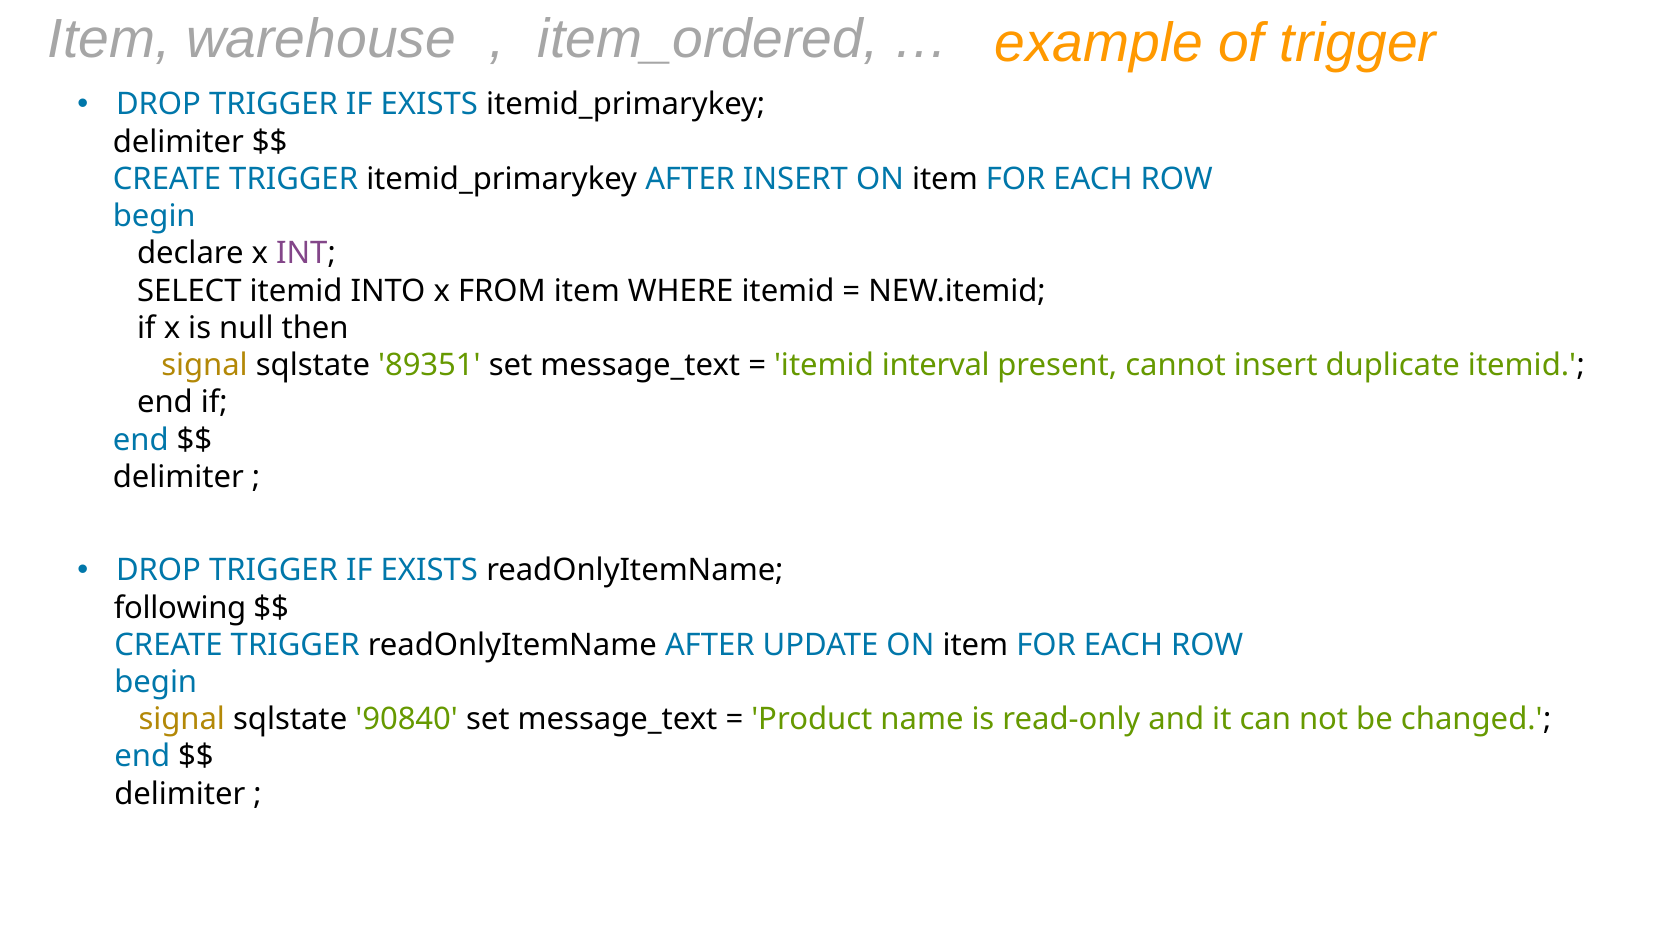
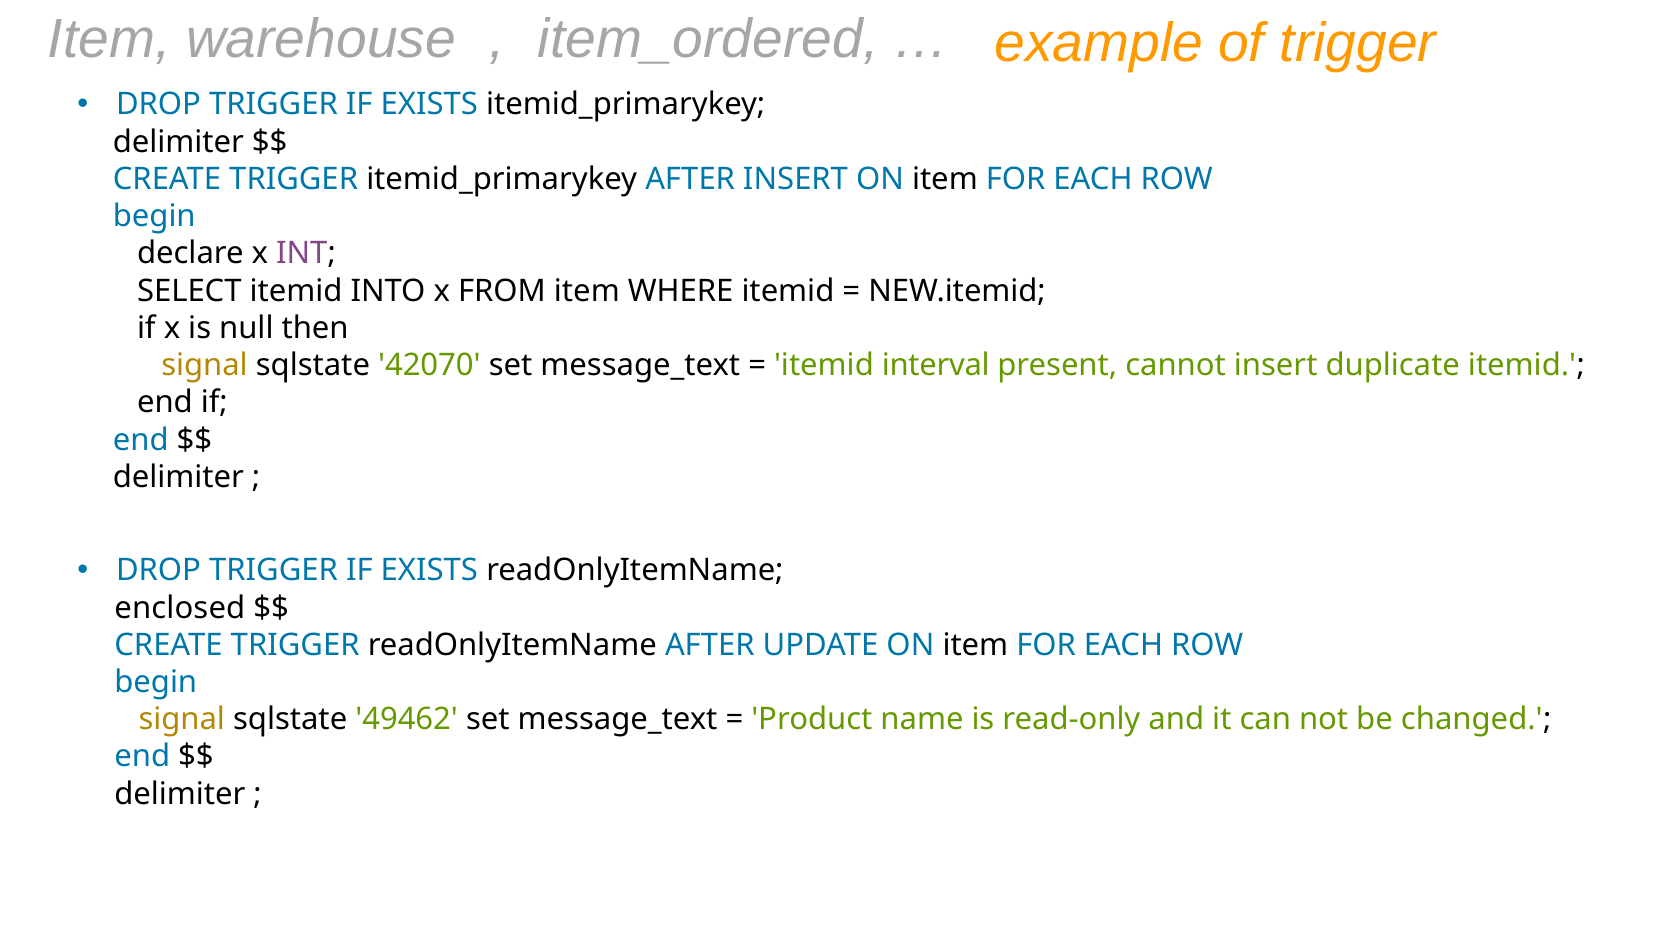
89351: 89351 -> 42070
following: following -> enclosed
90840: 90840 -> 49462
